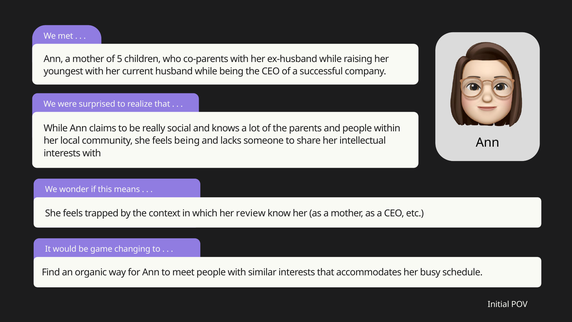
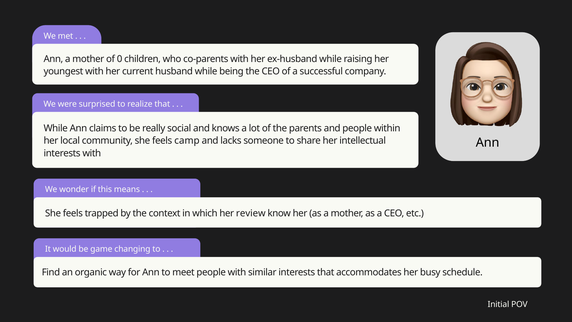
5: 5 -> 0
feels being: being -> camp
